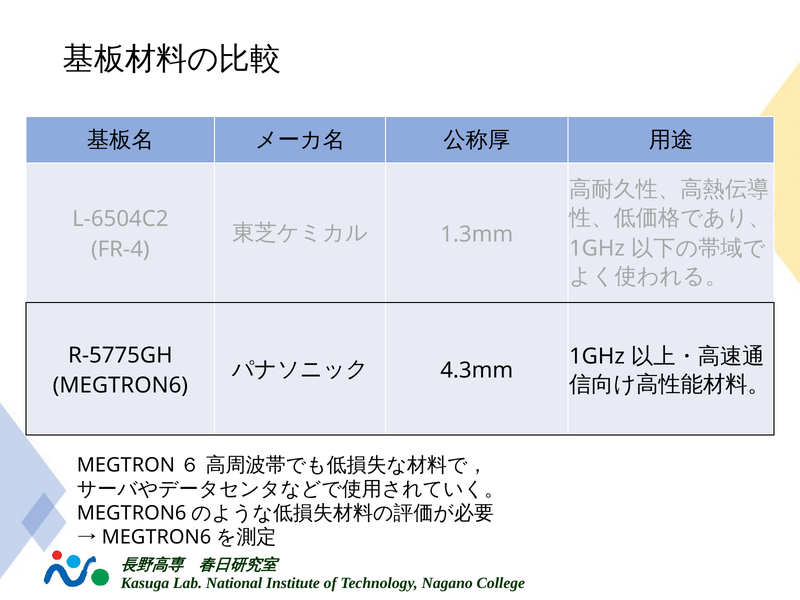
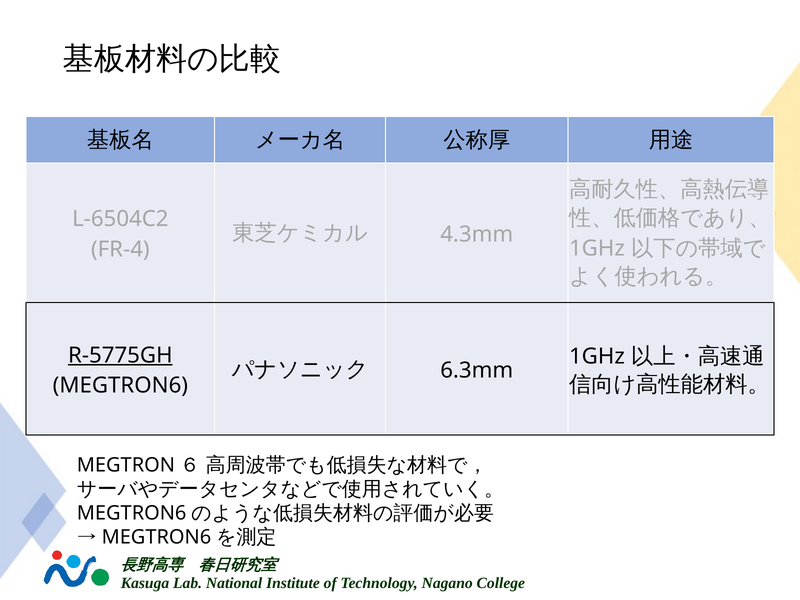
1.3mm: 1.3mm -> 4.3mm
R-5775GH underline: none -> present
4.3mm: 4.3mm -> 6.3mm
